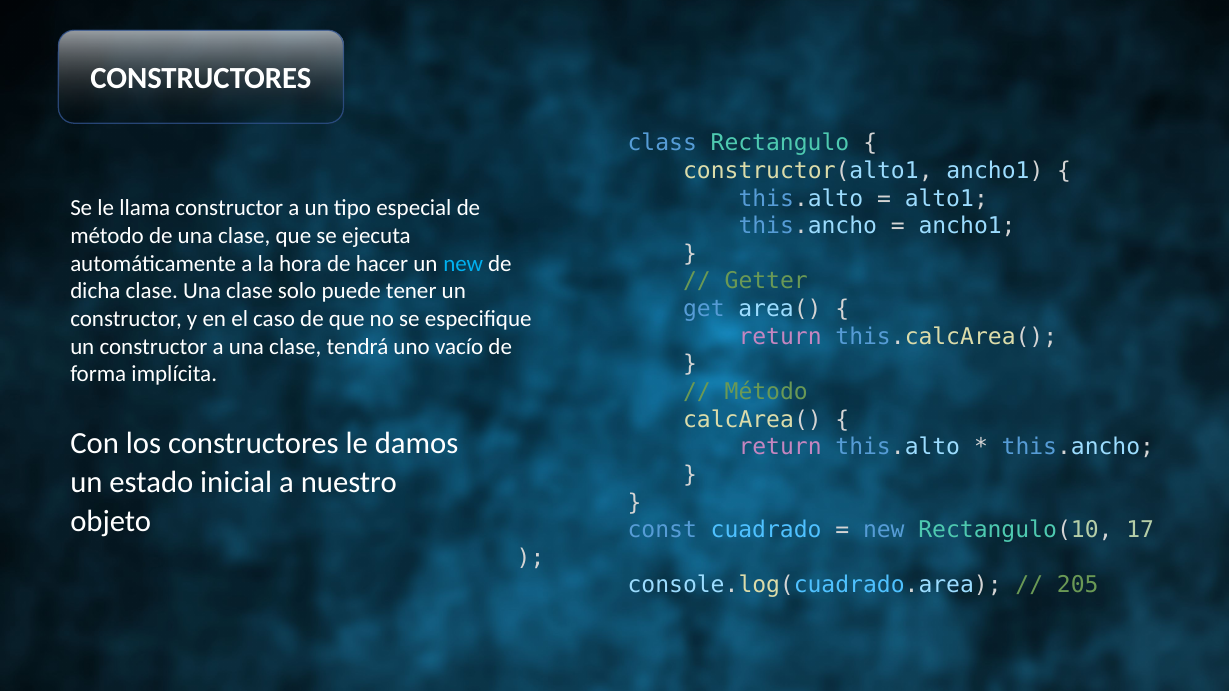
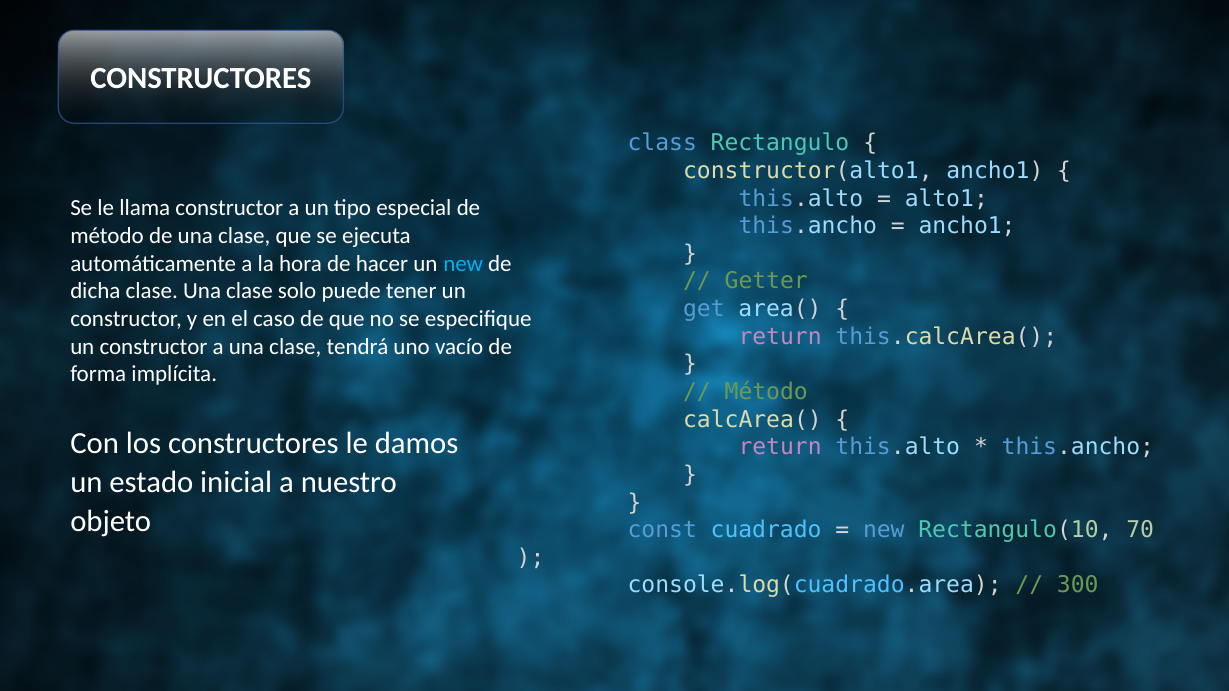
17: 17 -> 70
205: 205 -> 300
